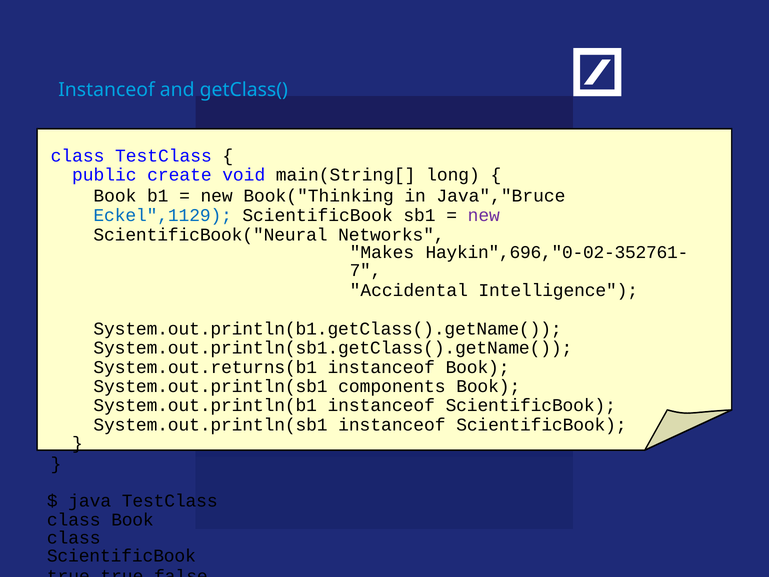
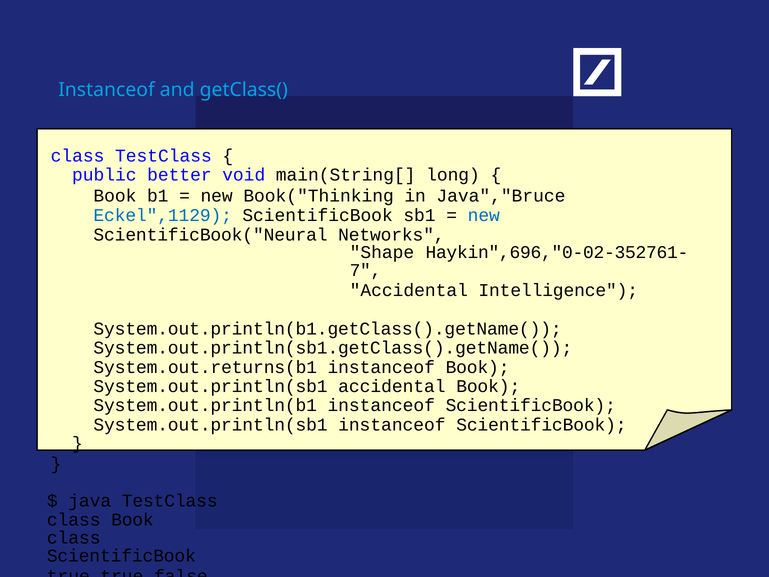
create: create -> better
new at (484, 215) colour: purple -> blue
Makes: Makes -> Shape
System.out.println(sb1 components: components -> accidental
